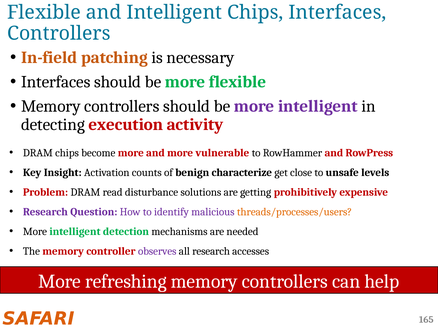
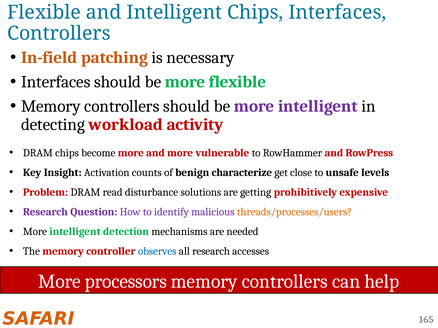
execution: execution -> workload
observes colour: purple -> blue
refreshing: refreshing -> processors
